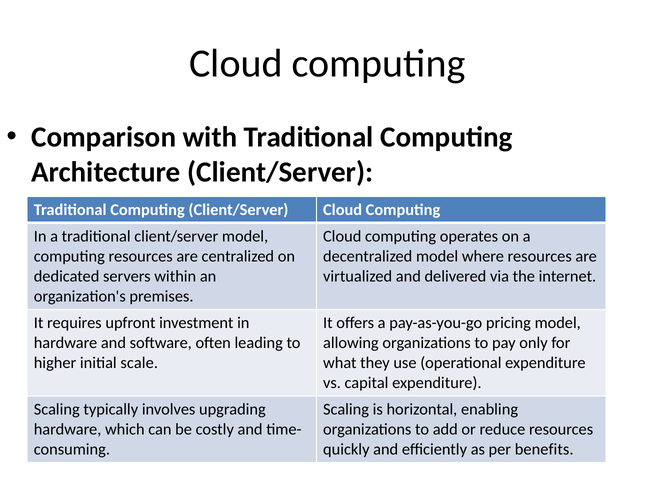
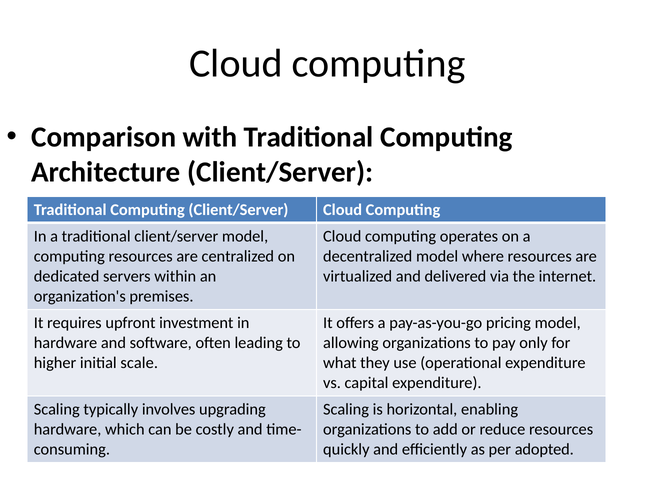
benefits: benefits -> adopted
